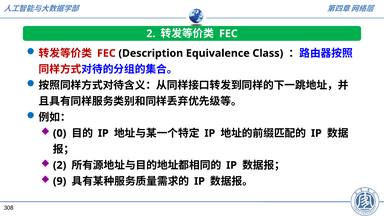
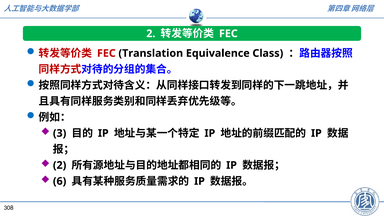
Description: Description -> Translation
0: 0 -> 3
9: 9 -> 6
